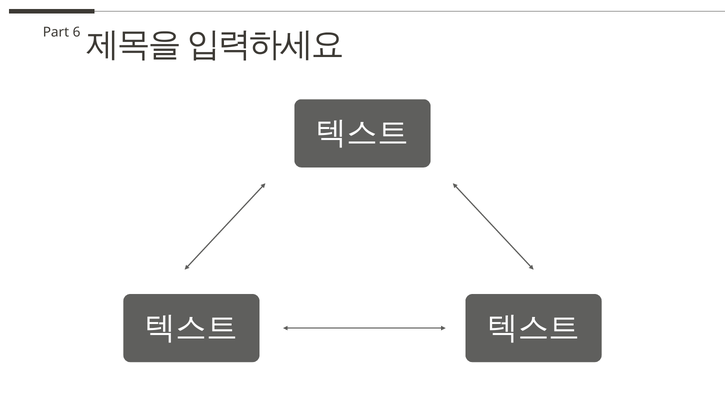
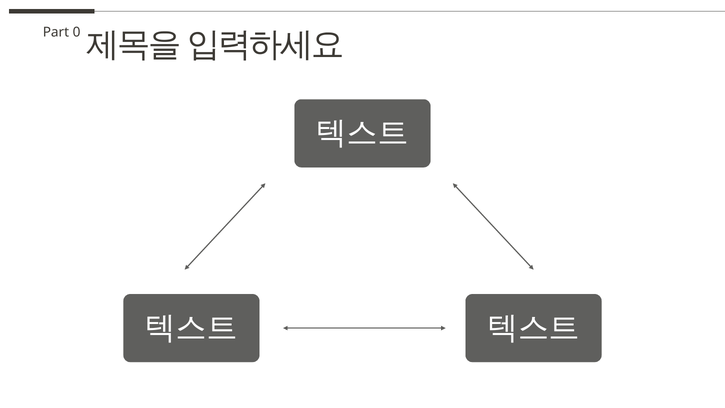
6: 6 -> 0
